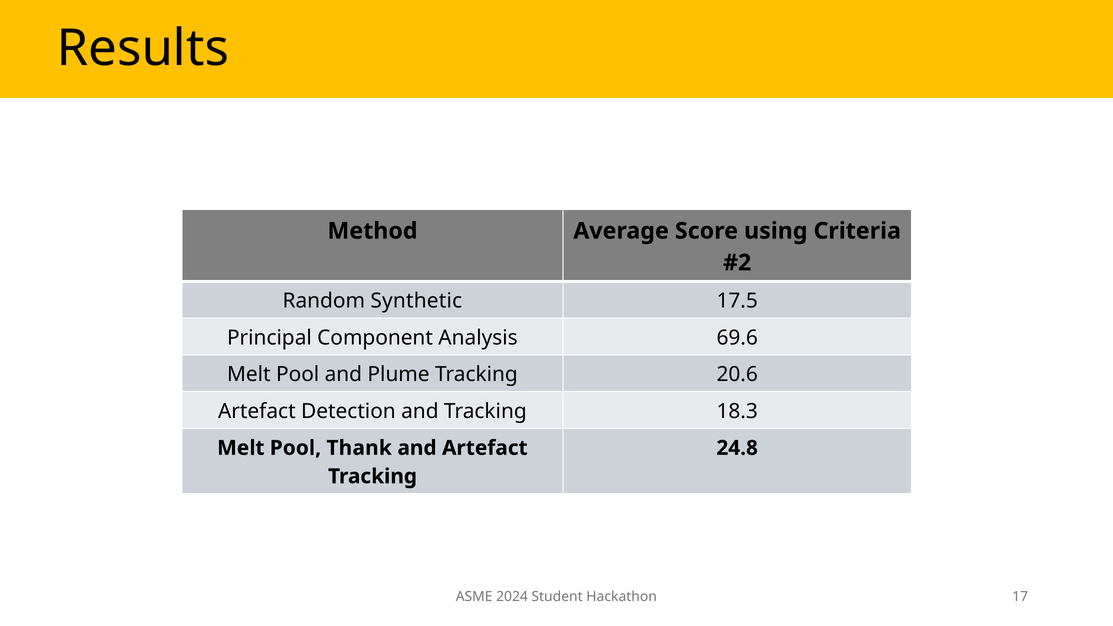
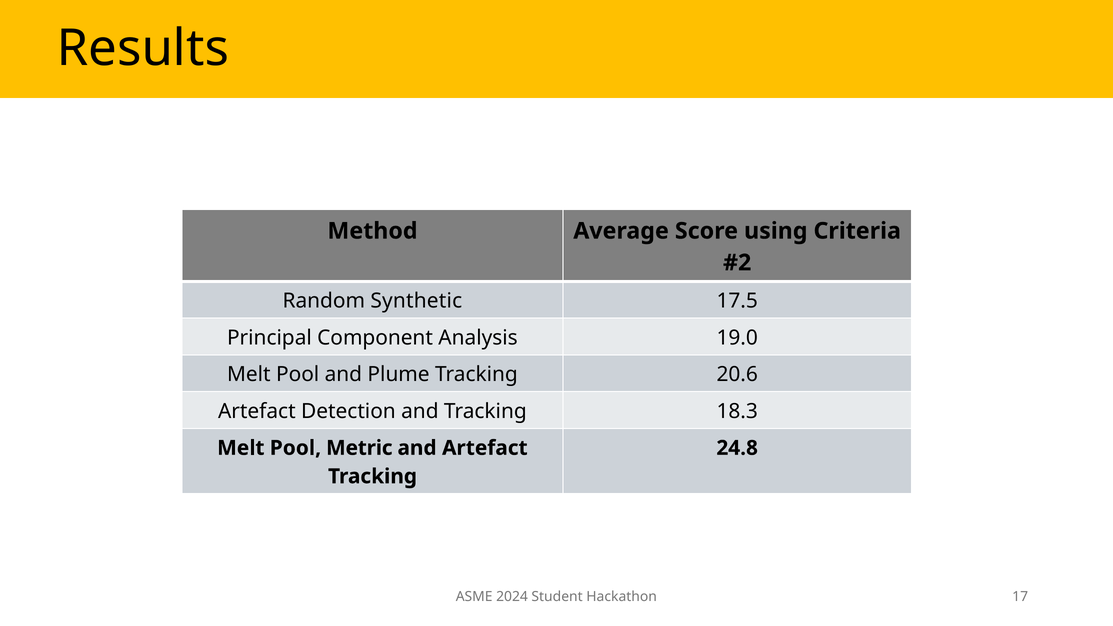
69.6: 69.6 -> 19.0
Thank: Thank -> Metric
